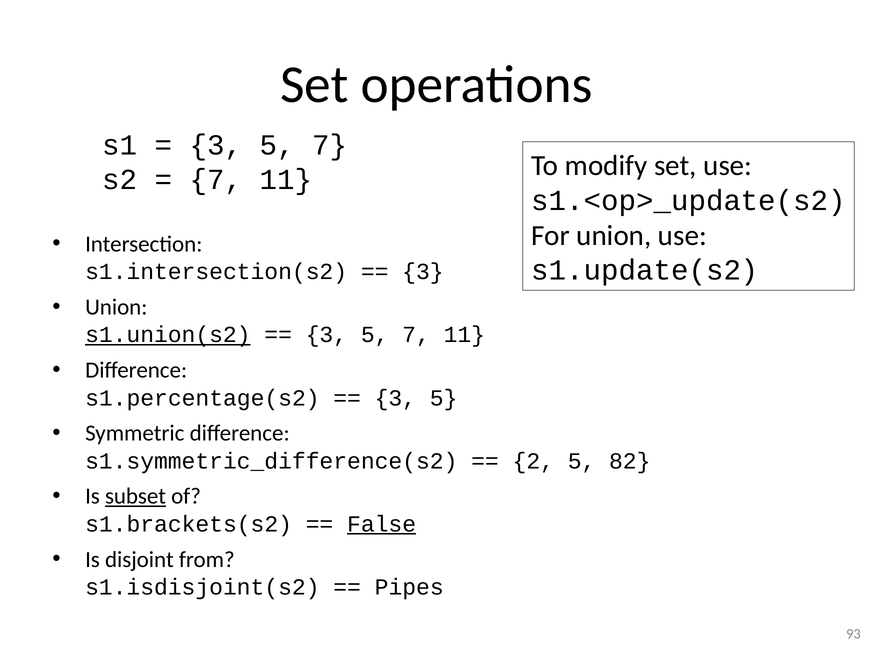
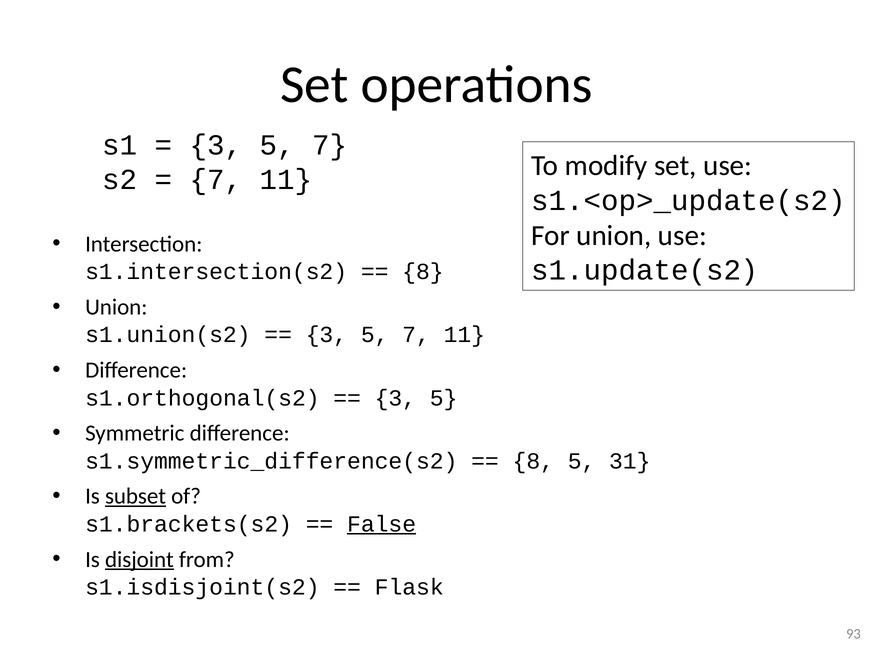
3 at (423, 272): 3 -> 8
s1.union(s2 underline: present -> none
s1.percentage(s2: s1.percentage(s2 -> s1.orthogonal(s2
2 at (533, 461): 2 -> 8
82: 82 -> 31
disjoint underline: none -> present
Pipes: Pipes -> Flask
